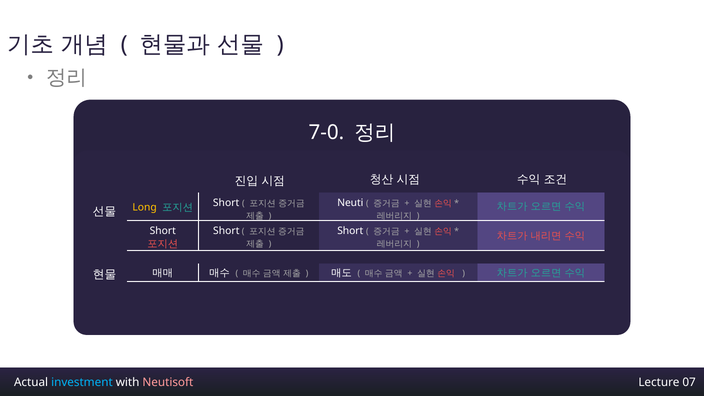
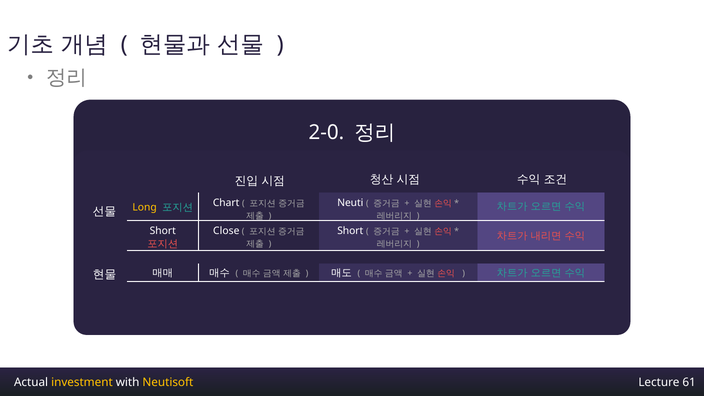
7-0: 7-0 -> 2-0
Short at (226, 203): Short -> Chart
Short at (226, 231): Short -> Close
investment colour: light blue -> yellow
Neutisoft colour: pink -> yellow
07: 07 -> 61
